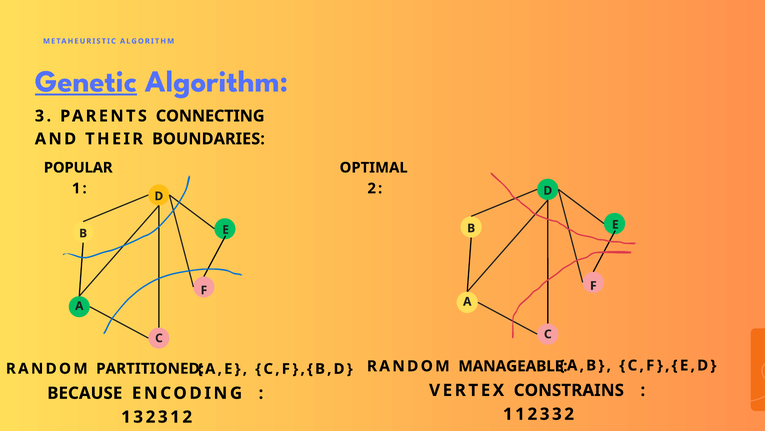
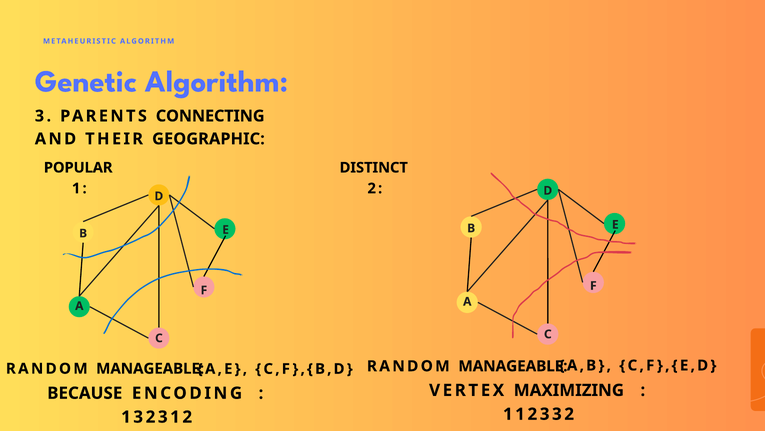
Genetic underline: present -> none
BOUNDARIES: BOUNDARIES -> GEOGRAPHIC
OPTIMAL: OPTIMAL -> DISTINCT
PARTITIONED at (150, 368): PARTITIONED -> MANAGEABLE
CONSTRAINS: CONSTRAINS -> MAXIMIZING
